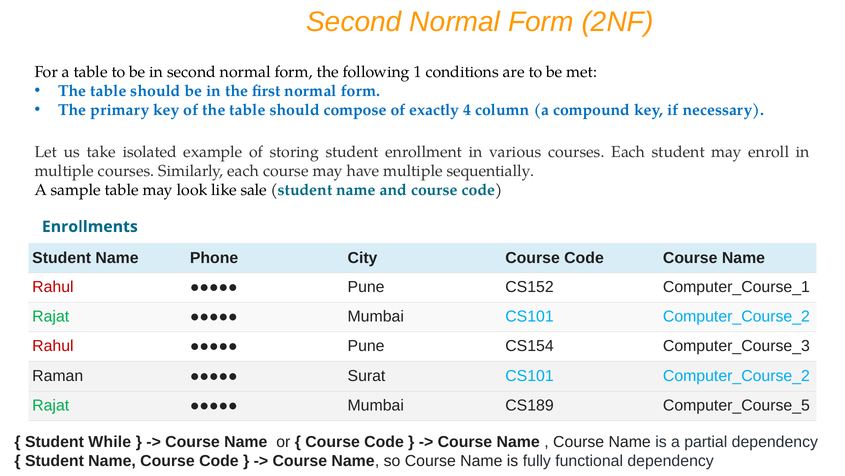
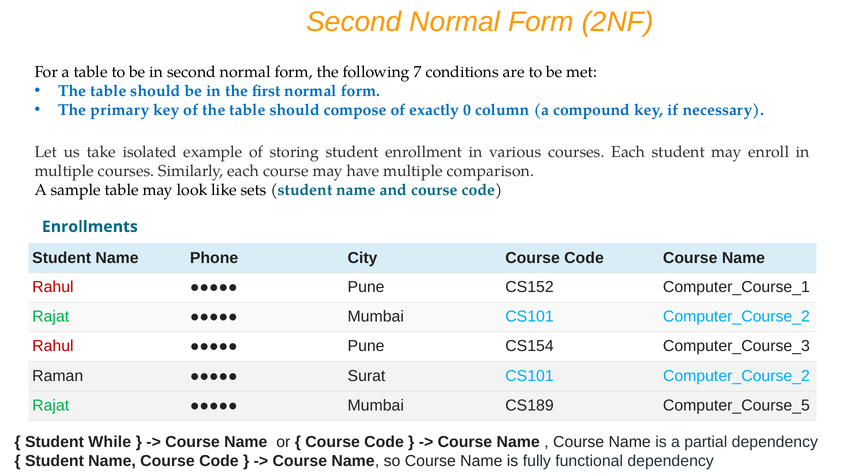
1: 1 -> 7
4: 4 -> 0
sequentially: sequentially -> comparison
sale: sale -> sets
